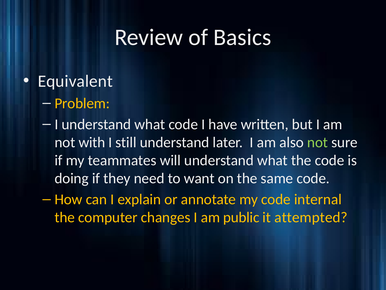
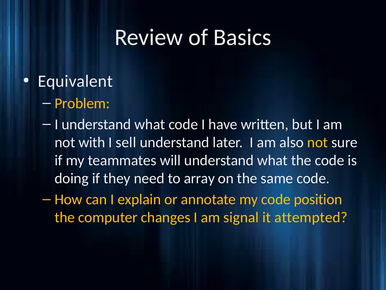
still: still -> sell
not at (318, 142) colour: light green -> yellow
want: want -> array
internal: internal -> position
public: public -> signal
